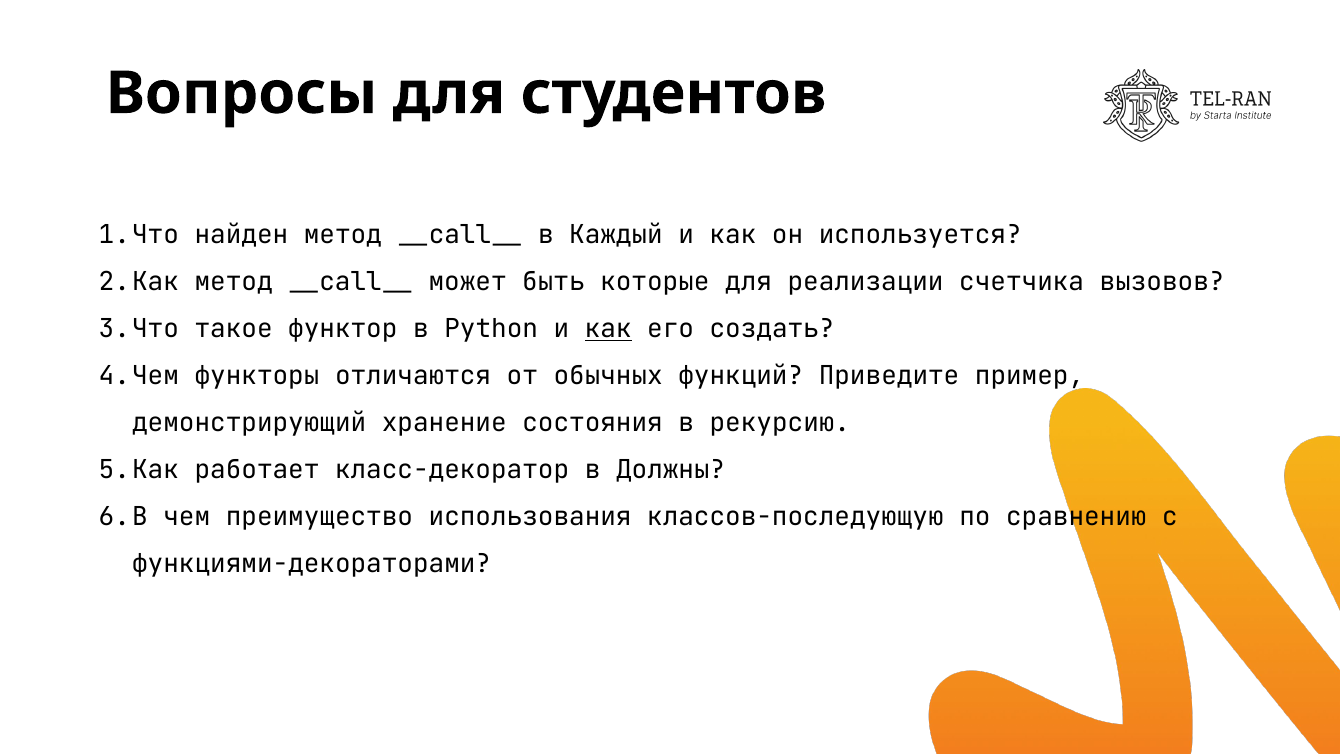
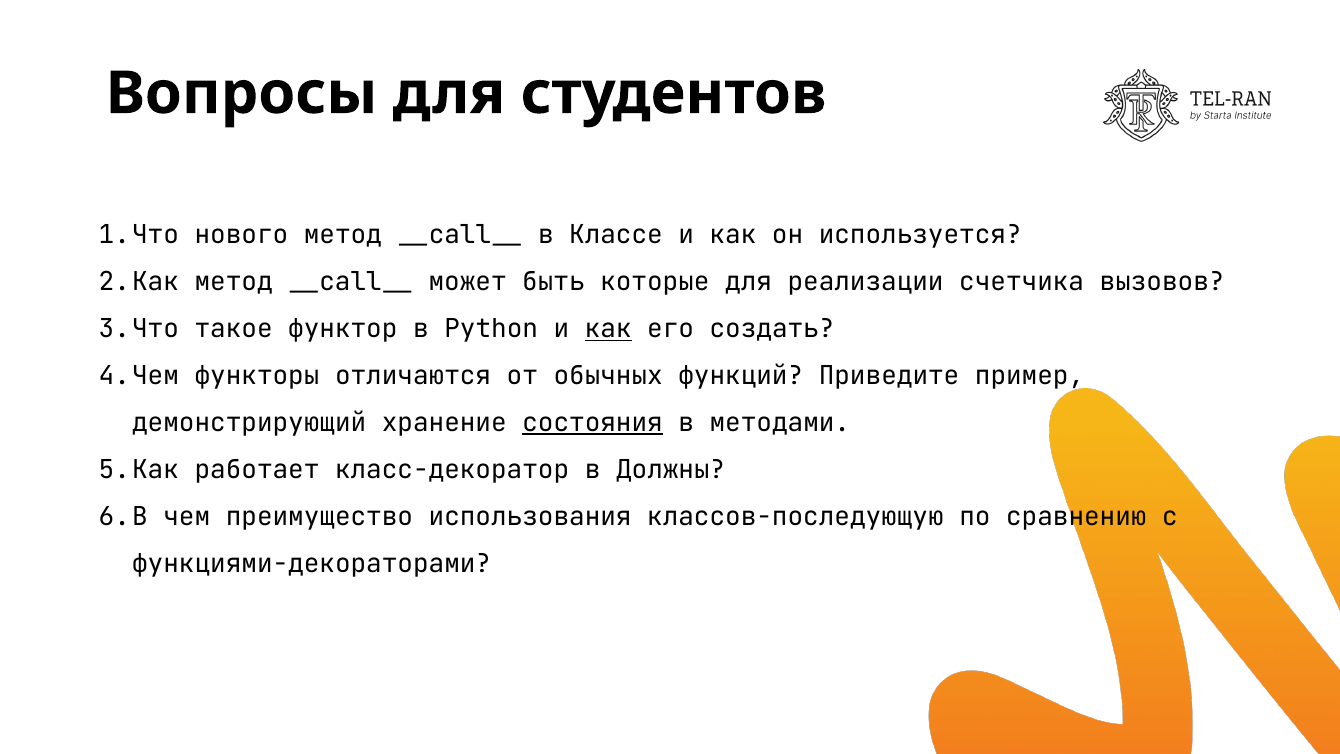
найден: найден -> нового
Каждый: Каждый -> Классе
состояния underline: none -> present
рекурсию: рекурсию -> методами
